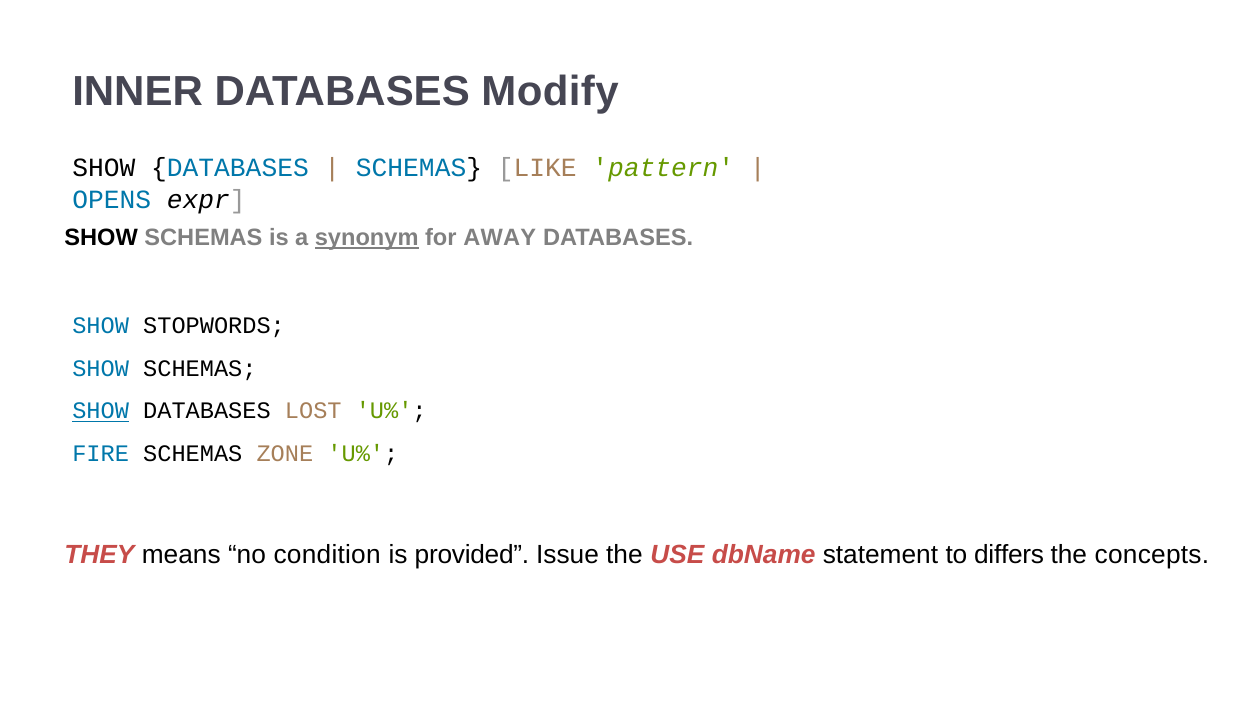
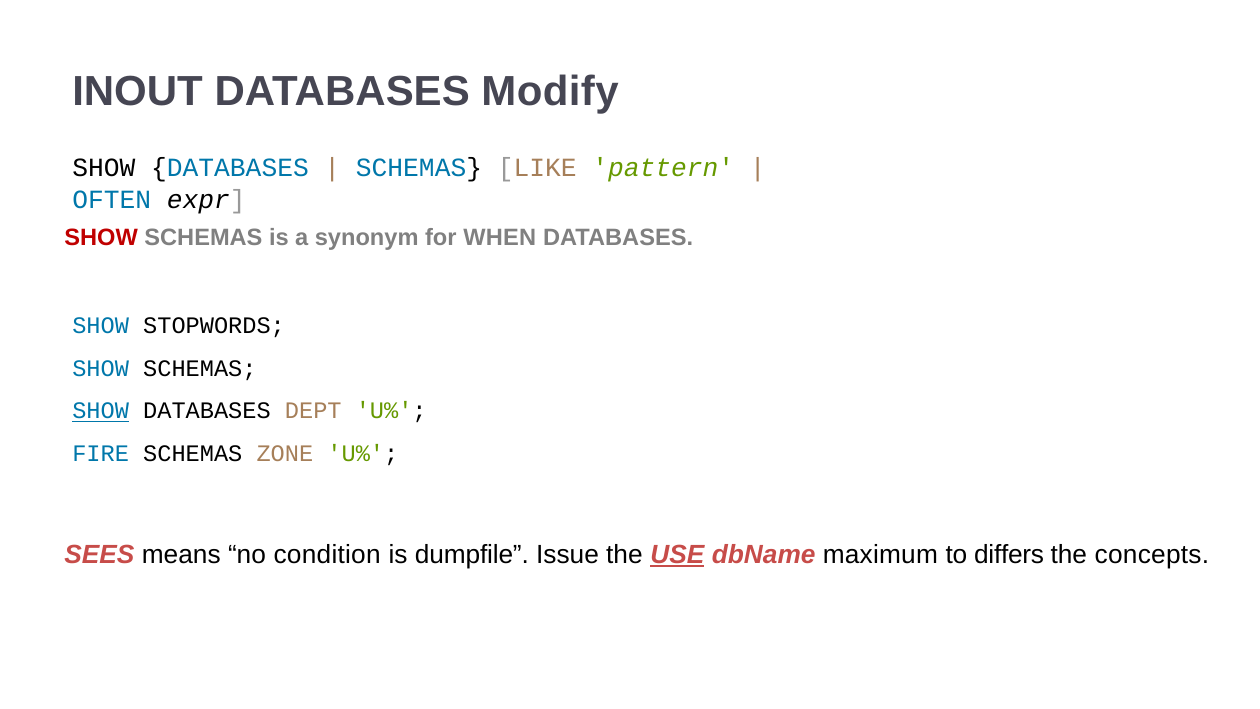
INNER: INNER -> INOUT
OPENS: OPENS -> OFTEN
SHOW at (101, 238) colour: black -> red
synonym underline: present -> none
AWAY: AWAY -> WHEN
LOST: LOST -> DEPT
THEY: THEY -> SEES
provided: provided -> dumpfile
USE underline: none -> present
statement: statement -> maximum
